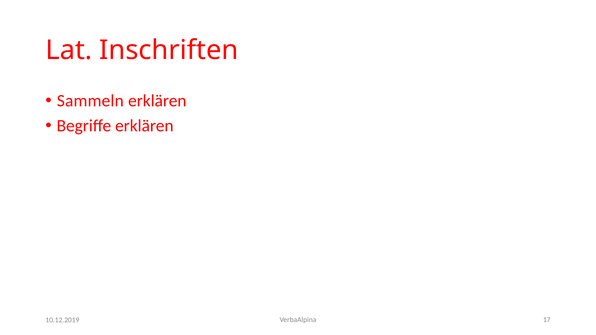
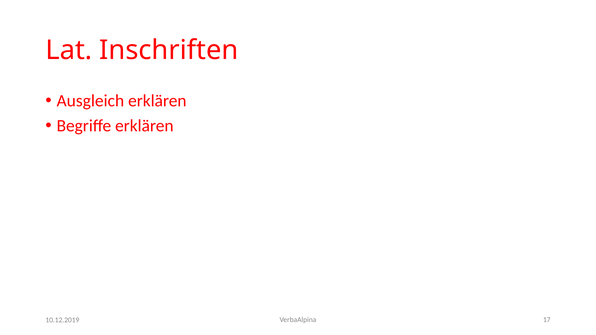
Sammeln: Sammeln -> Ausgleich
